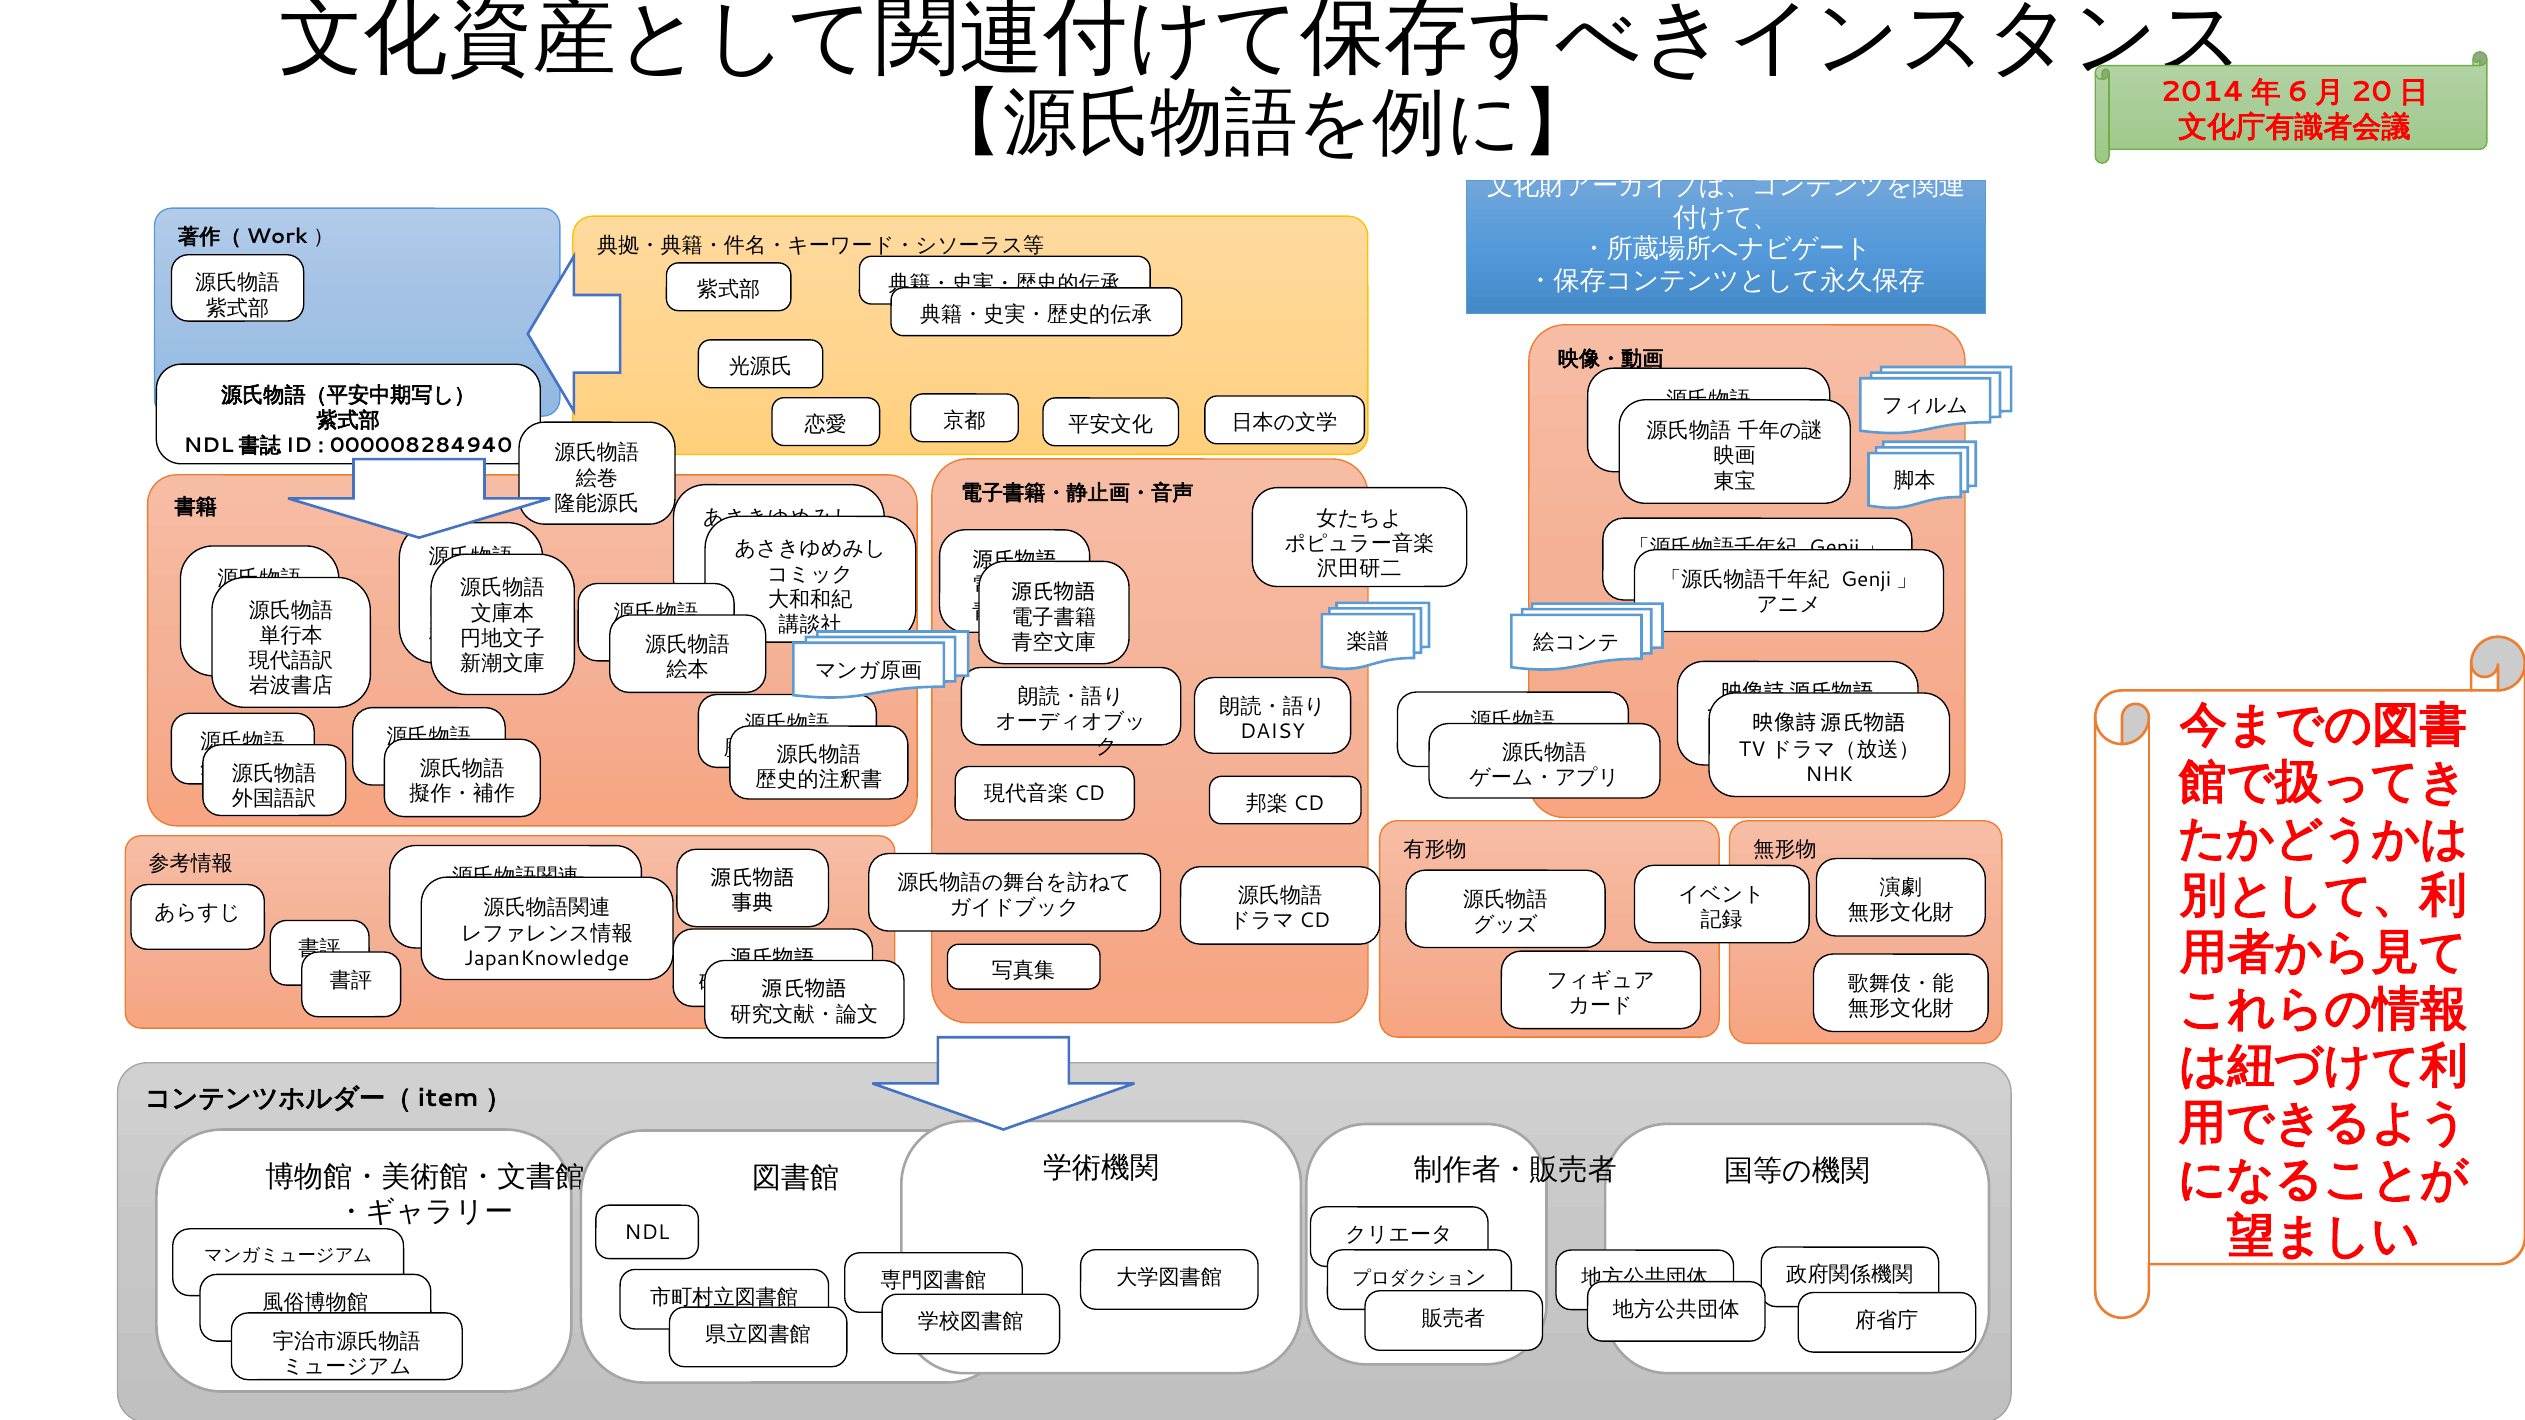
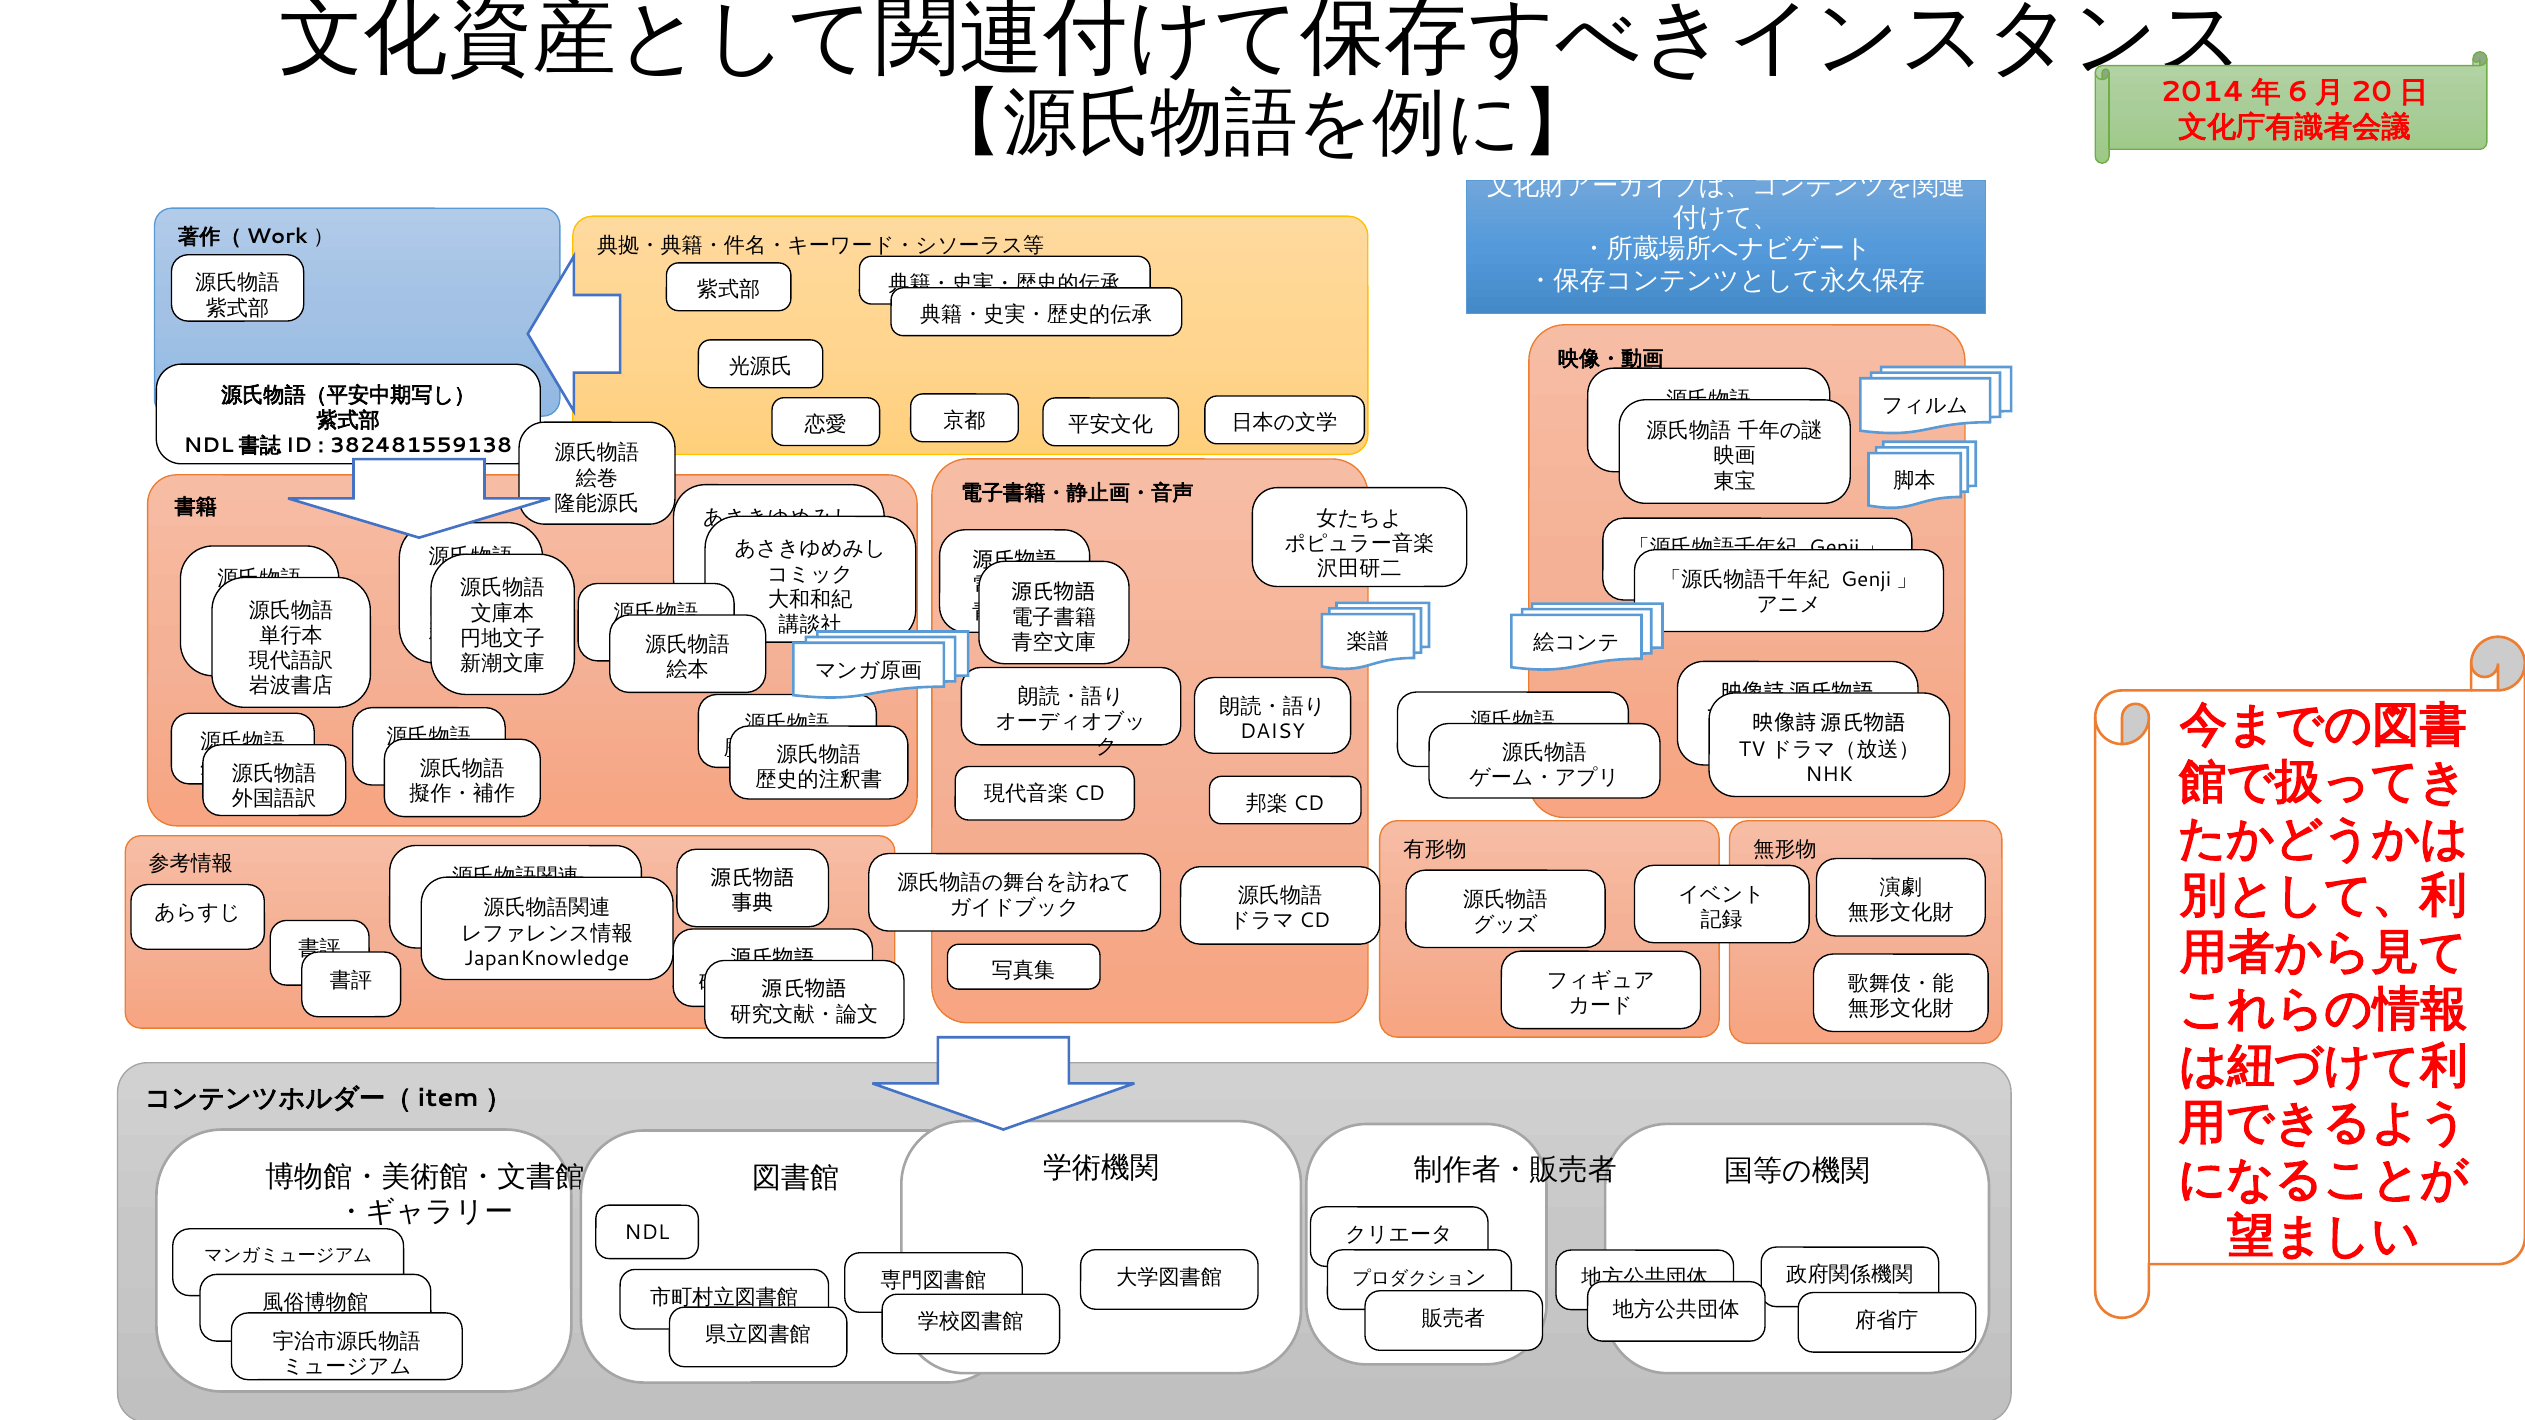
000008284940: 000008284940 -> 382481559138
